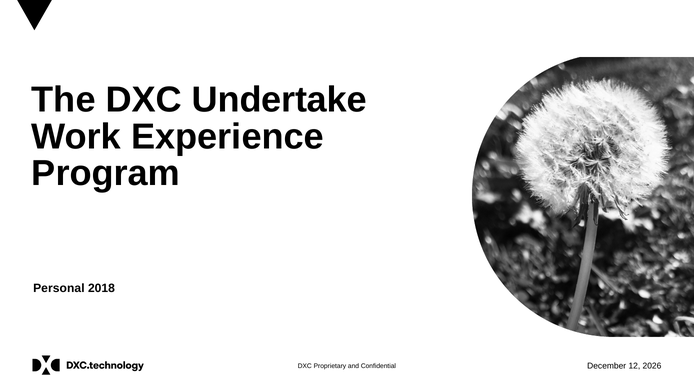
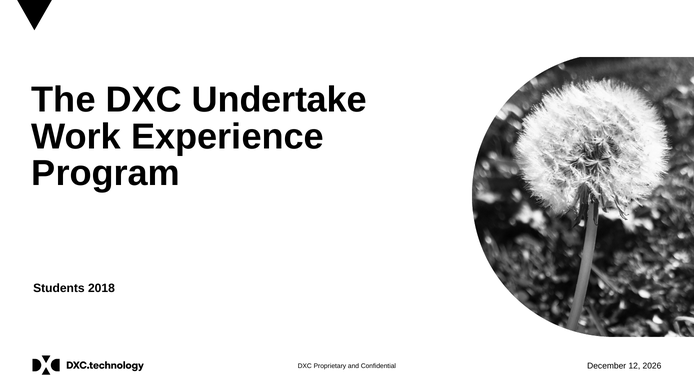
Personal: Personal -> Students
